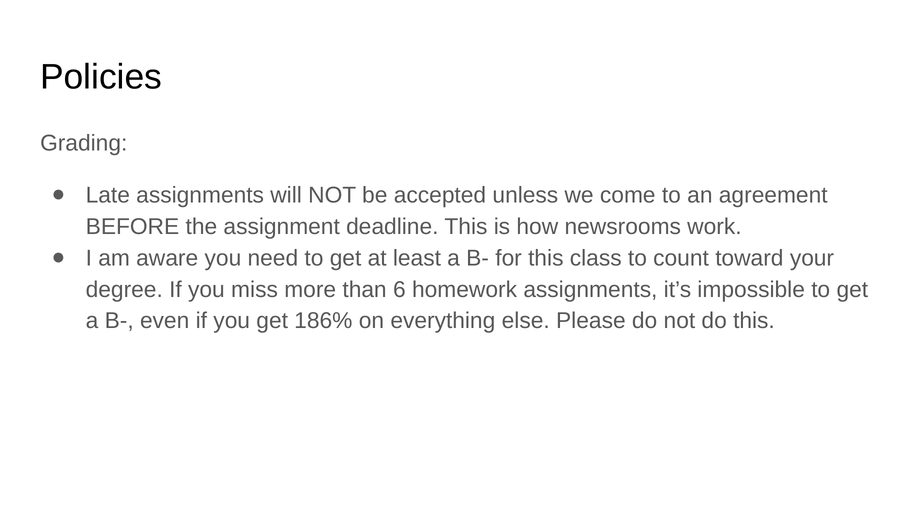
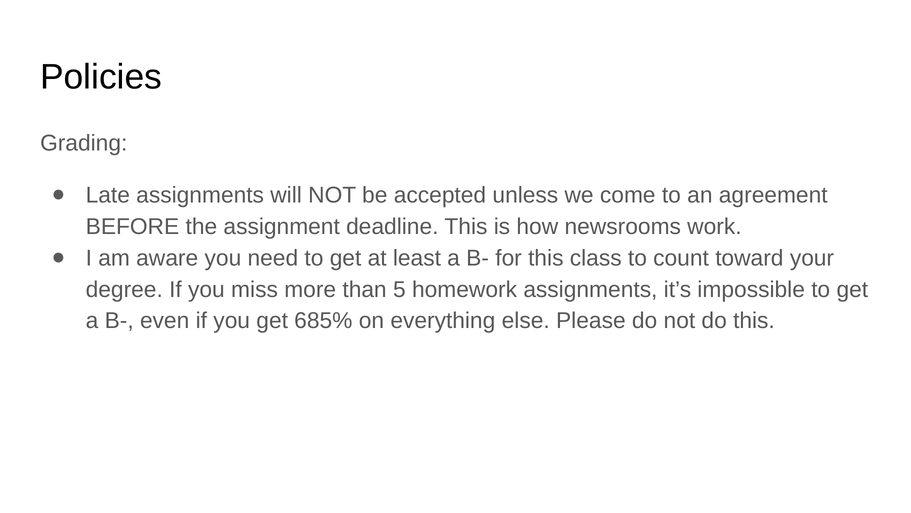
6: 6 -> 5
186%: 186% -> 685%
